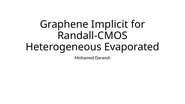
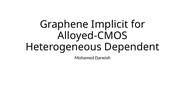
Randall-CMOS: Randall-CMOS -> Alloyed-CMOS
Evaporated: Evaporated -> Dependent
